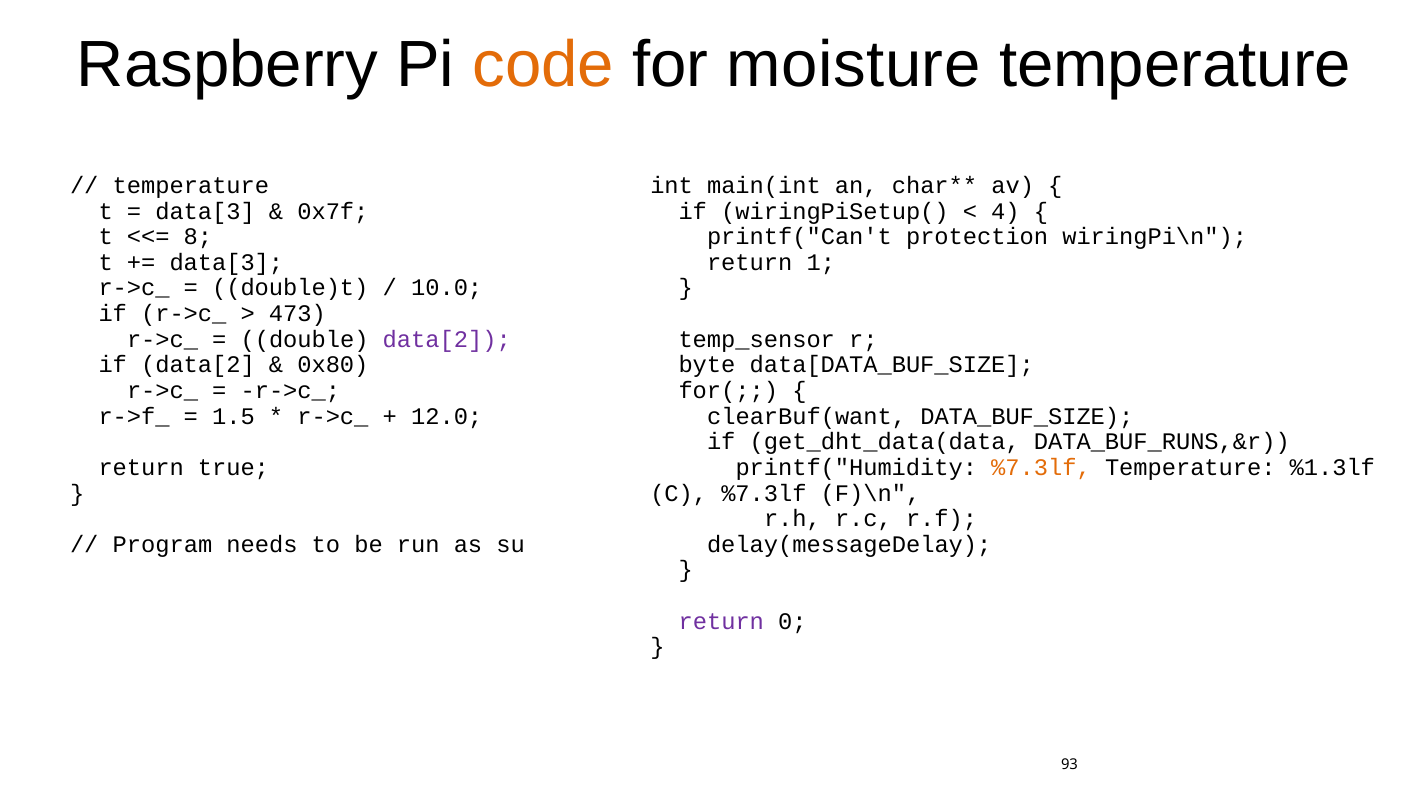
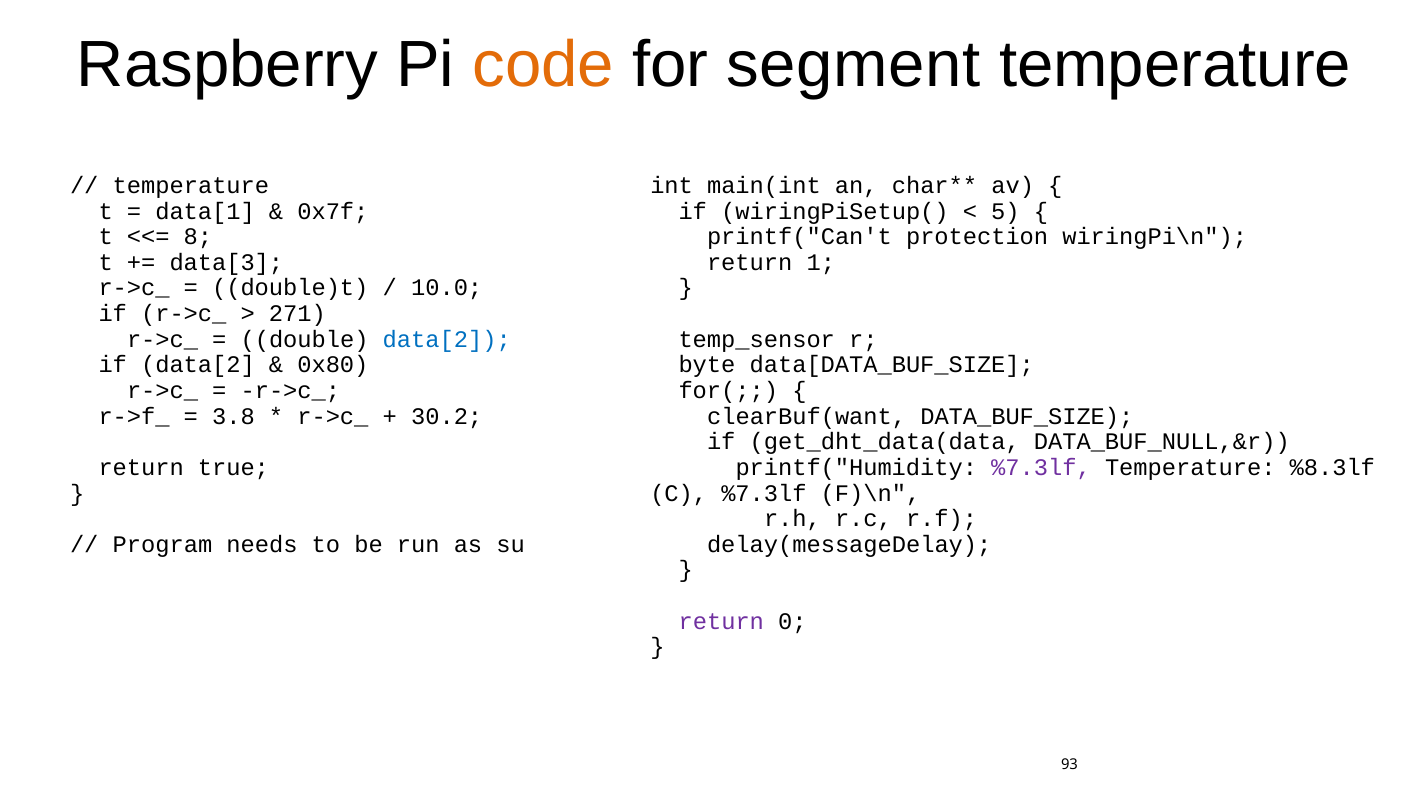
moisture: moisture -> segment
data[3 at (205, 211): data[3 -> data[1
4: 4 -> 5
473: 473 -> 271
data[2 at (447, 339) colour: purple -> blue
1.5: 1.5 -> 3.8
12.0: 12.0 -> 30.2
DATA_BUF_RUNS,&r: DATA_BUF_RUNS,&r -> DATA_BUF_NULL,&r
%7.3lf at (1041, 468) colour: orange -> purple
%1.3lf: %1.3lf -> %8.3lf
